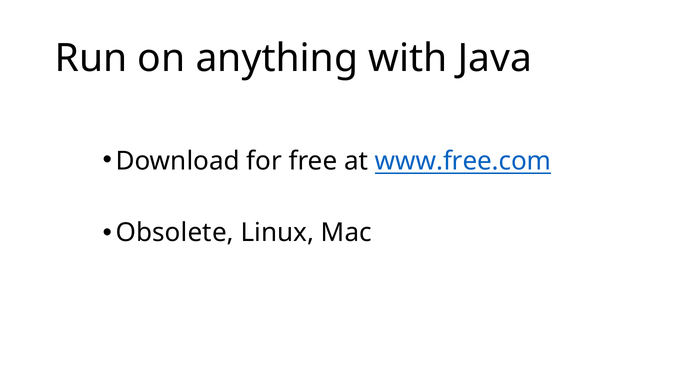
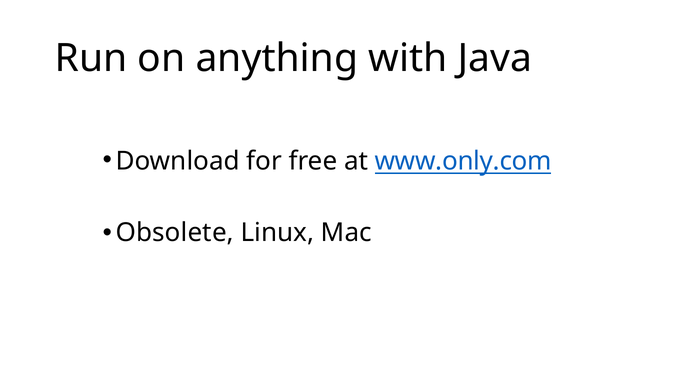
www.free.com: www.free.com -> www.only.com
